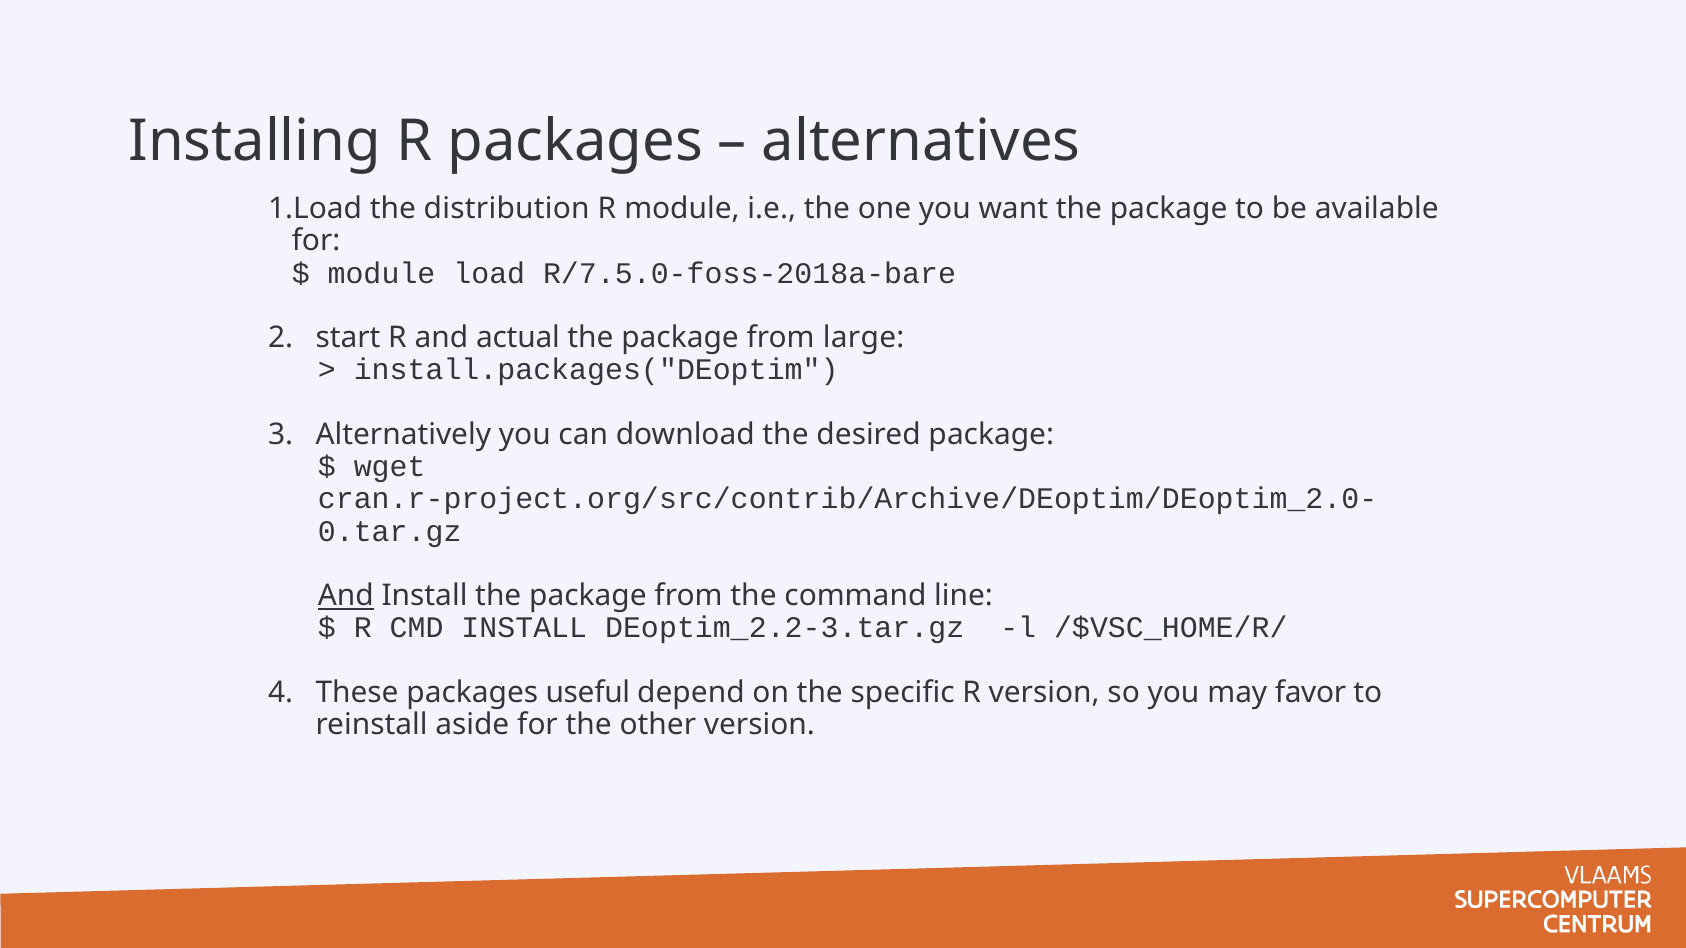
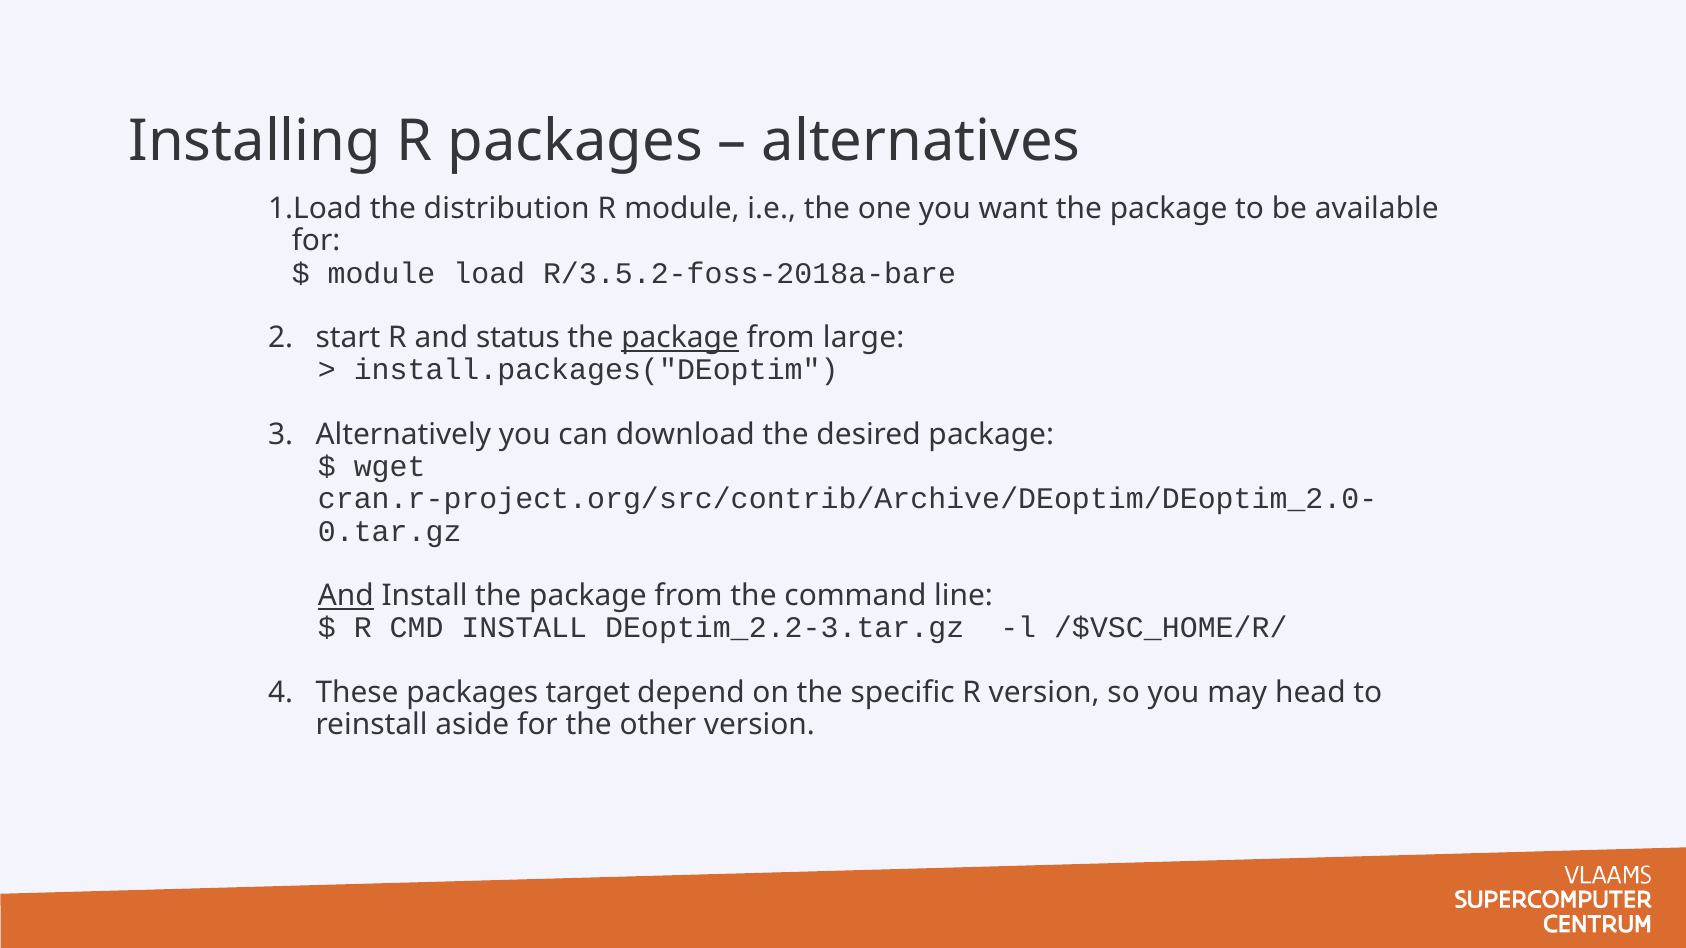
R/7.5.0-foss-2018a-bare: R/7.5.0-foss-2018a-bare -> R/3.5.2-foss-2018a-bare
actual: actual -> status
package at (680, 338) underline: none -> present
useful: useful -> target
favor: favor -> head
